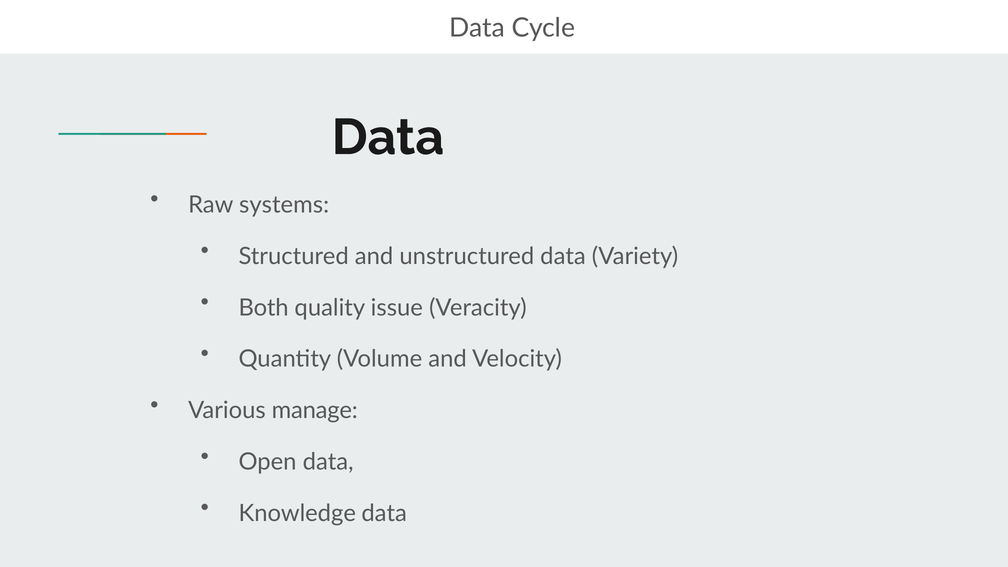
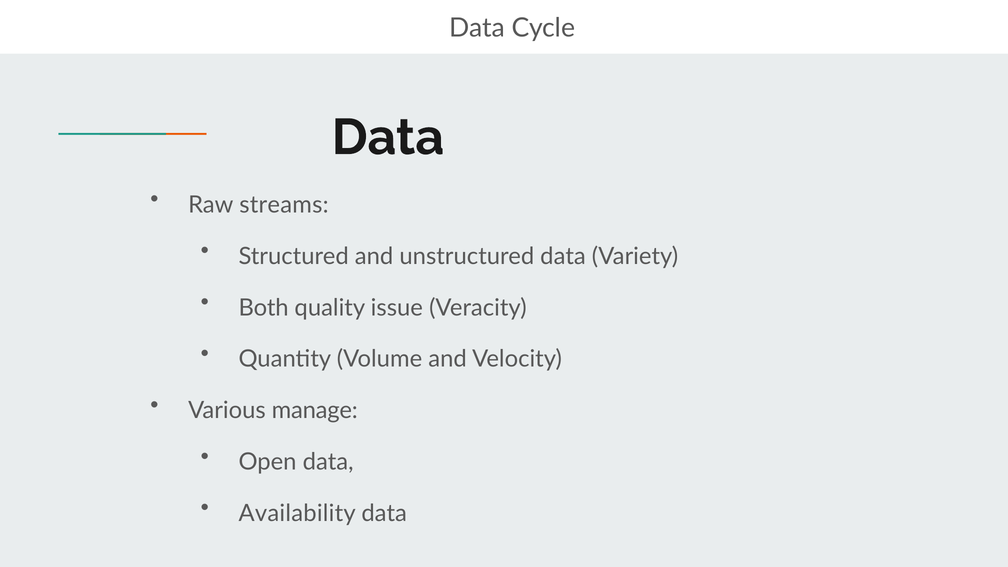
systems: systems -> streams
Knowledge: Knowledge -> Availability
